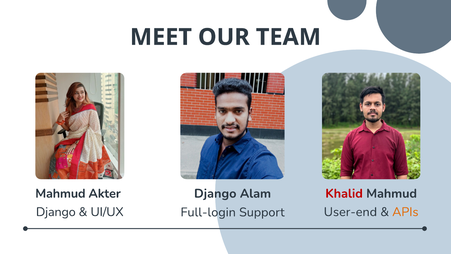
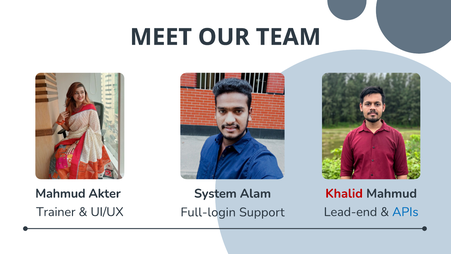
Akter Django: Django -> System
Django at (56, 212): Django -> Trainer
User-end: User-end -> Lead-end
APIs colour: orange -> blue
